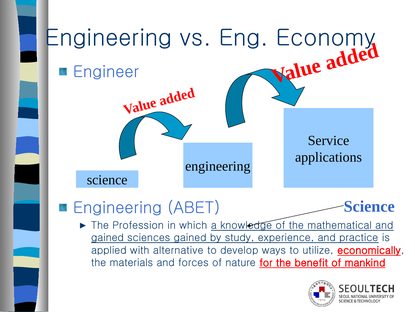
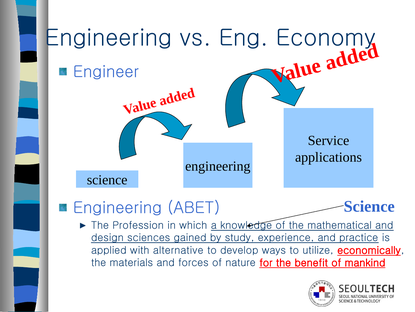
gained at (107, 237): gained -> design
